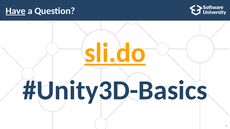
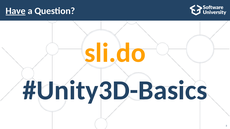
sli.do underline: present -> none
